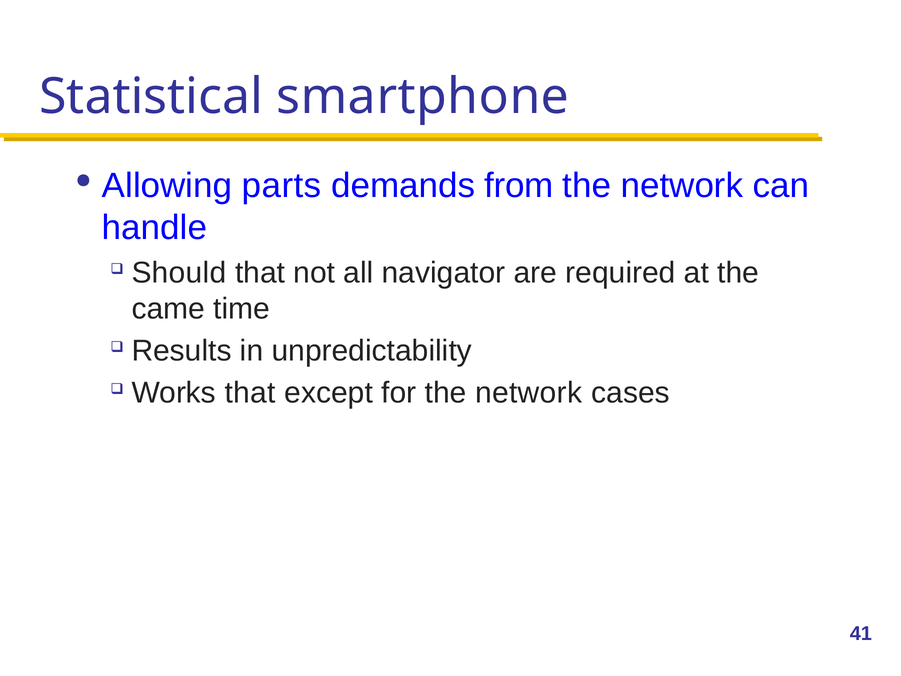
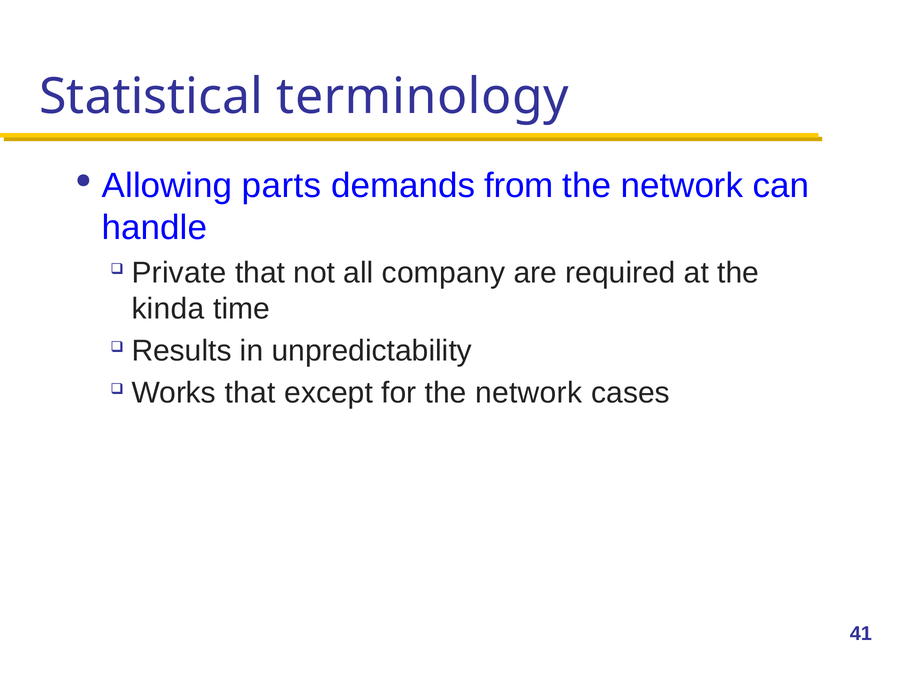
smartphone: smartphone -> terminology
Should: Should -> Private
navigator: navigator -> company
came: came -> kinda
